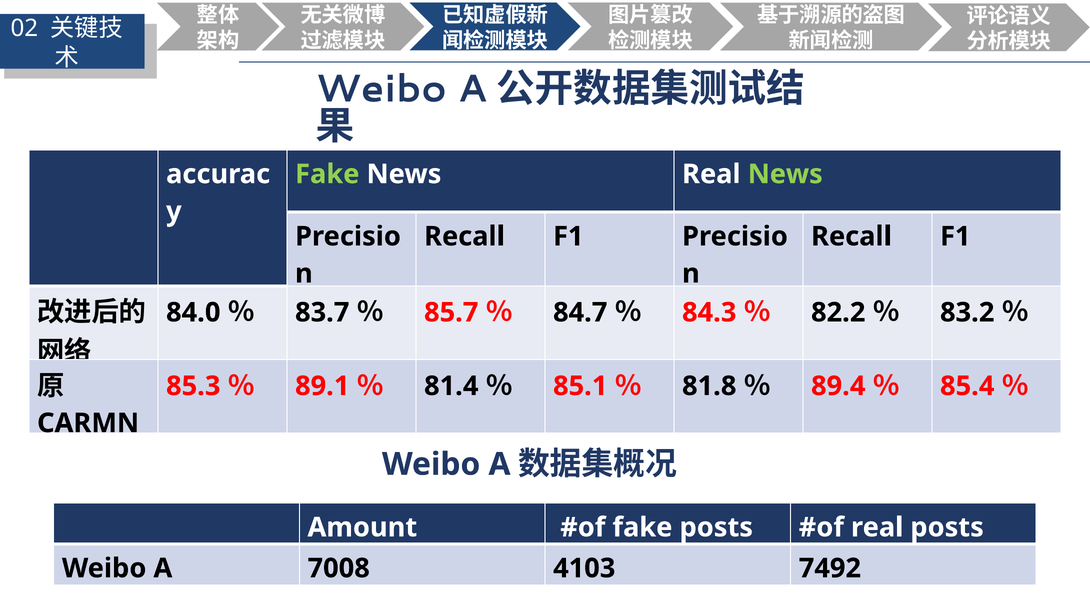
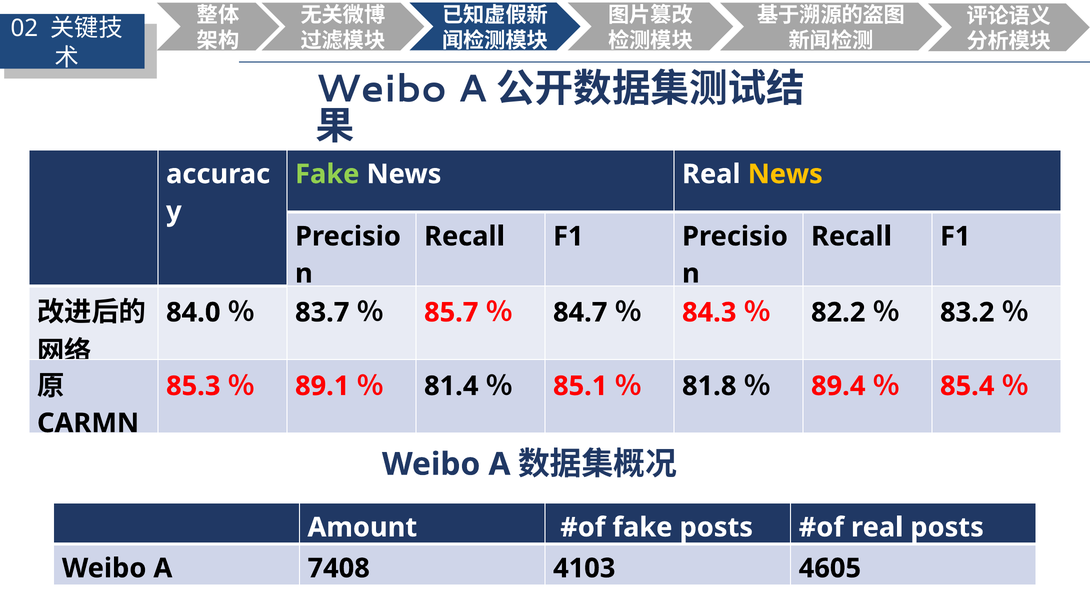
News at (785, 174) colour: light green -> yellow
7008: 7008 -> 7408
7492: 7492 -> 4605
